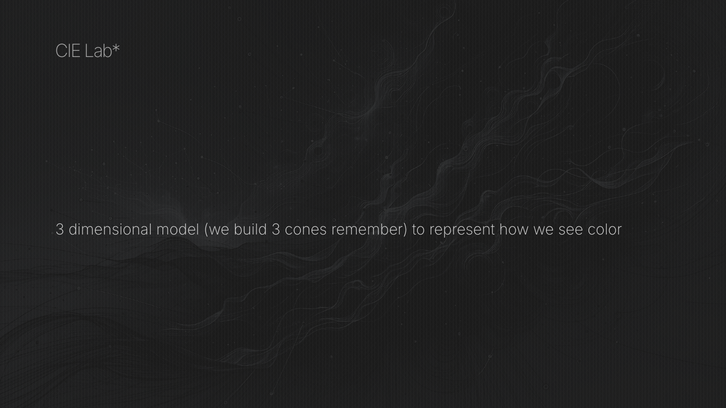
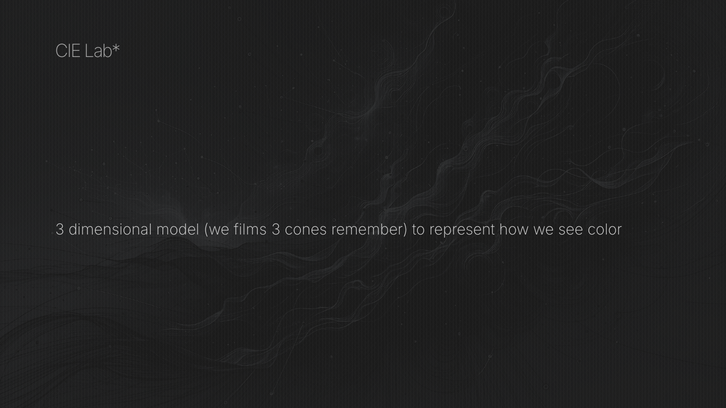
build: build -> films
